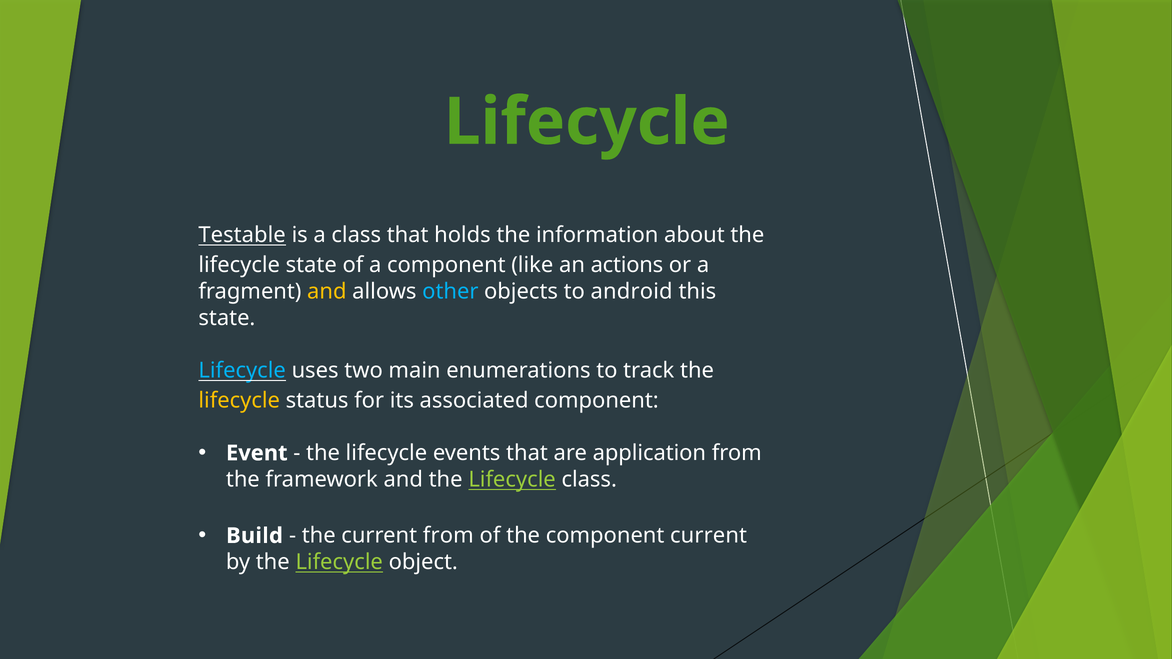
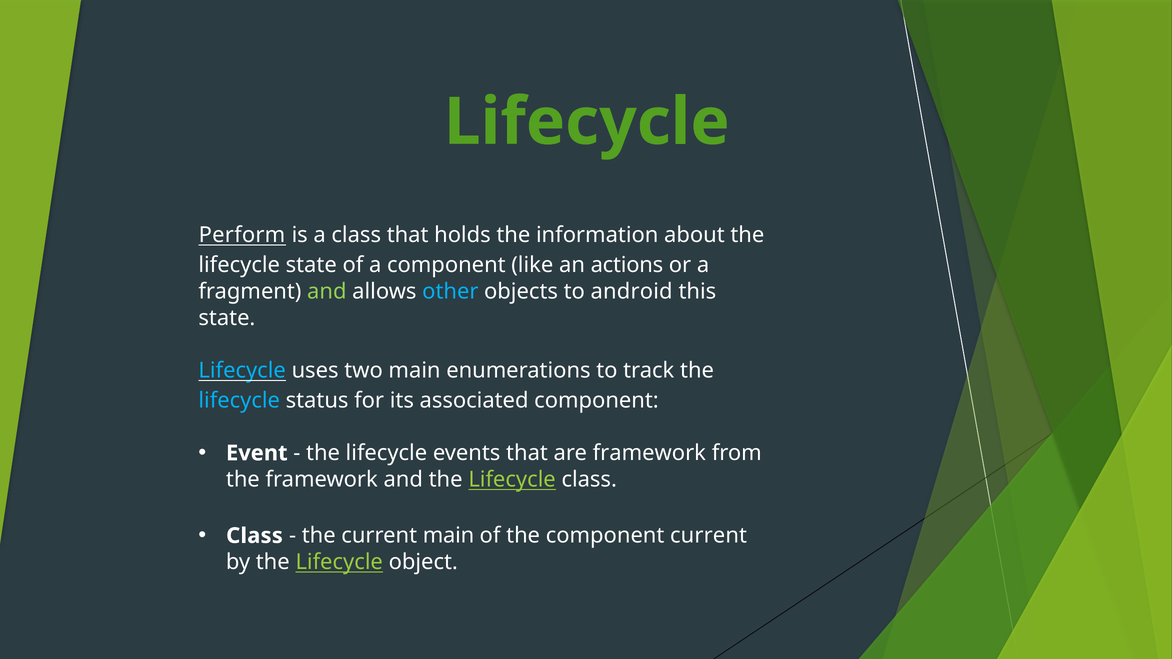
Testable: Testable -> Perform
and at (327, 292) colour: yellow -> light green
lifecycle at (239, 401) colour: yellow -> light blue
are application: application -> framework
Build at (254, 536): Build -> Class
current from: from -> main
